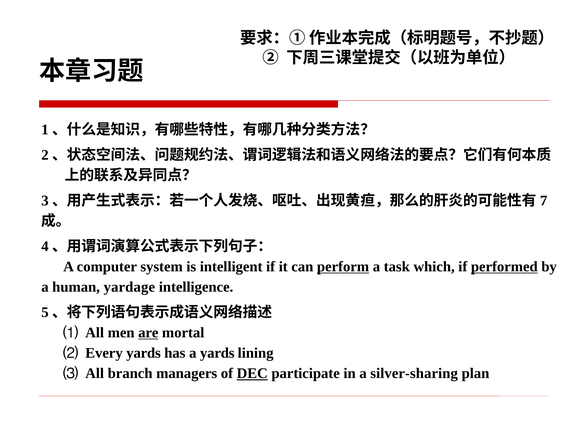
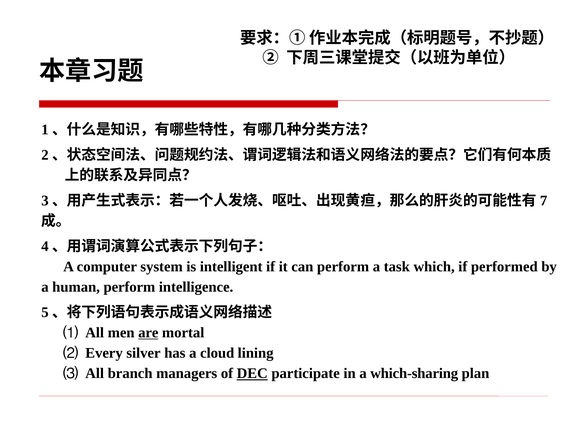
perform at (343, 267) underline: present -> none
performed underline: present -> none
human yardage: yardage -> perform
Every yards: yards -> silver
a yards: yards -> cloud
silver-sharing: silver-sharing -> which-sharing
